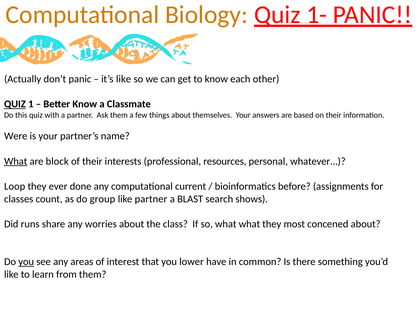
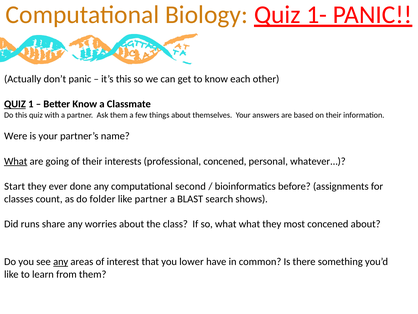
it’s like: like -> this
block: block -> going
professional resources: resources -> concened
Loop: Loop -> Start
current: current -> second
group: group -> folder
you at (26, 261) underline: present -> none
any at (61, 261) underline: none -> present
